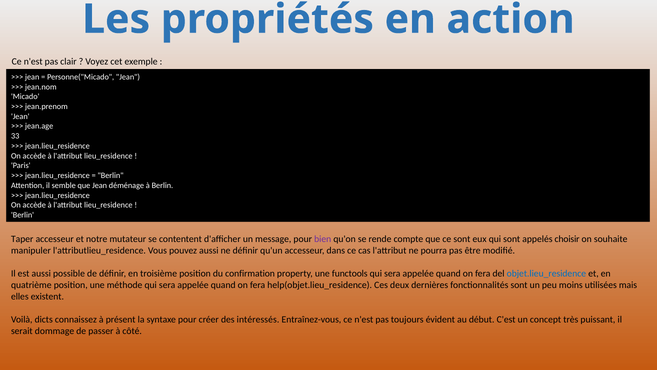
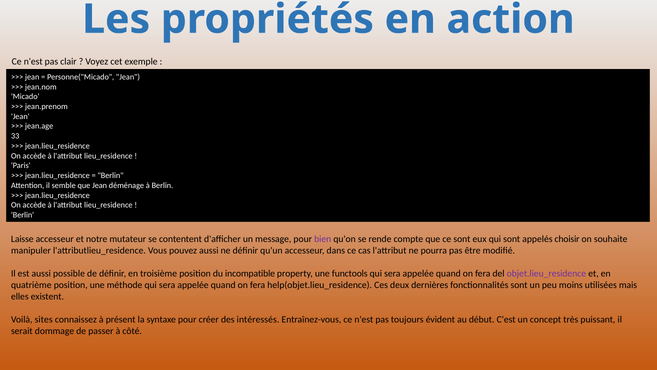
Taper: Taper -> Laisse
confirmation: confirmation -> incompatible
objet.lieu_residence colour: blue -> purple
dicts: dicts -> sites
